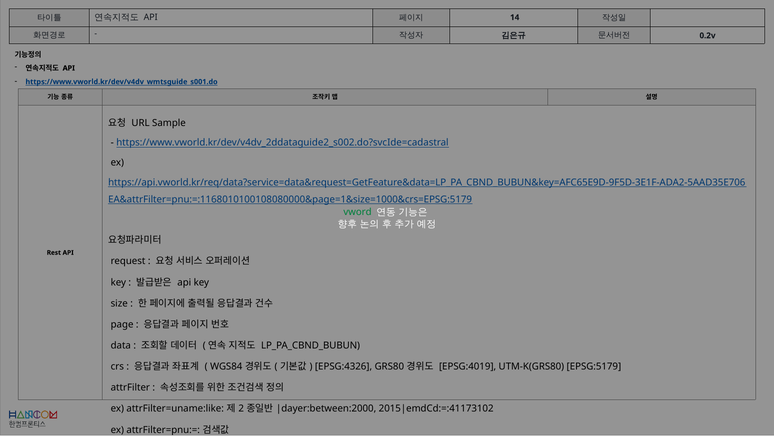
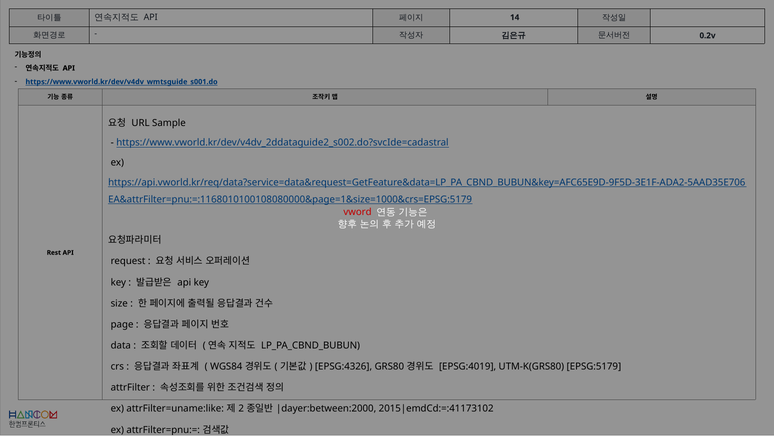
vword colour: green -> red
